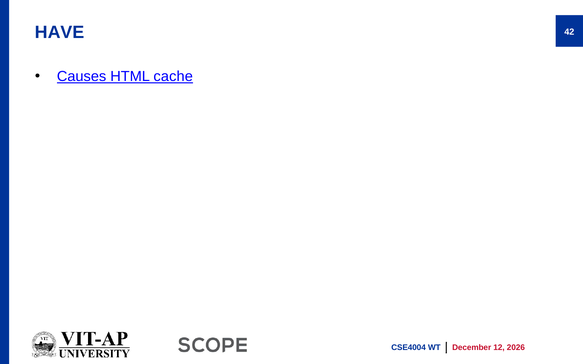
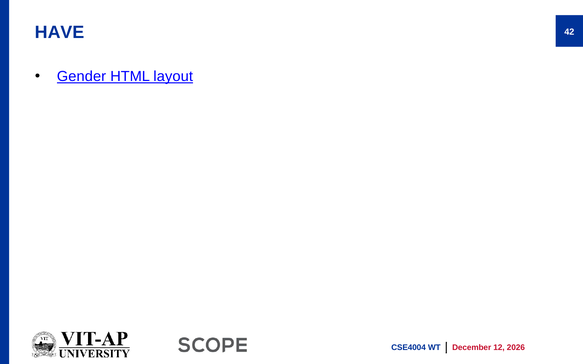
Causes: Causes -> Gender
cache: cache -> layout
